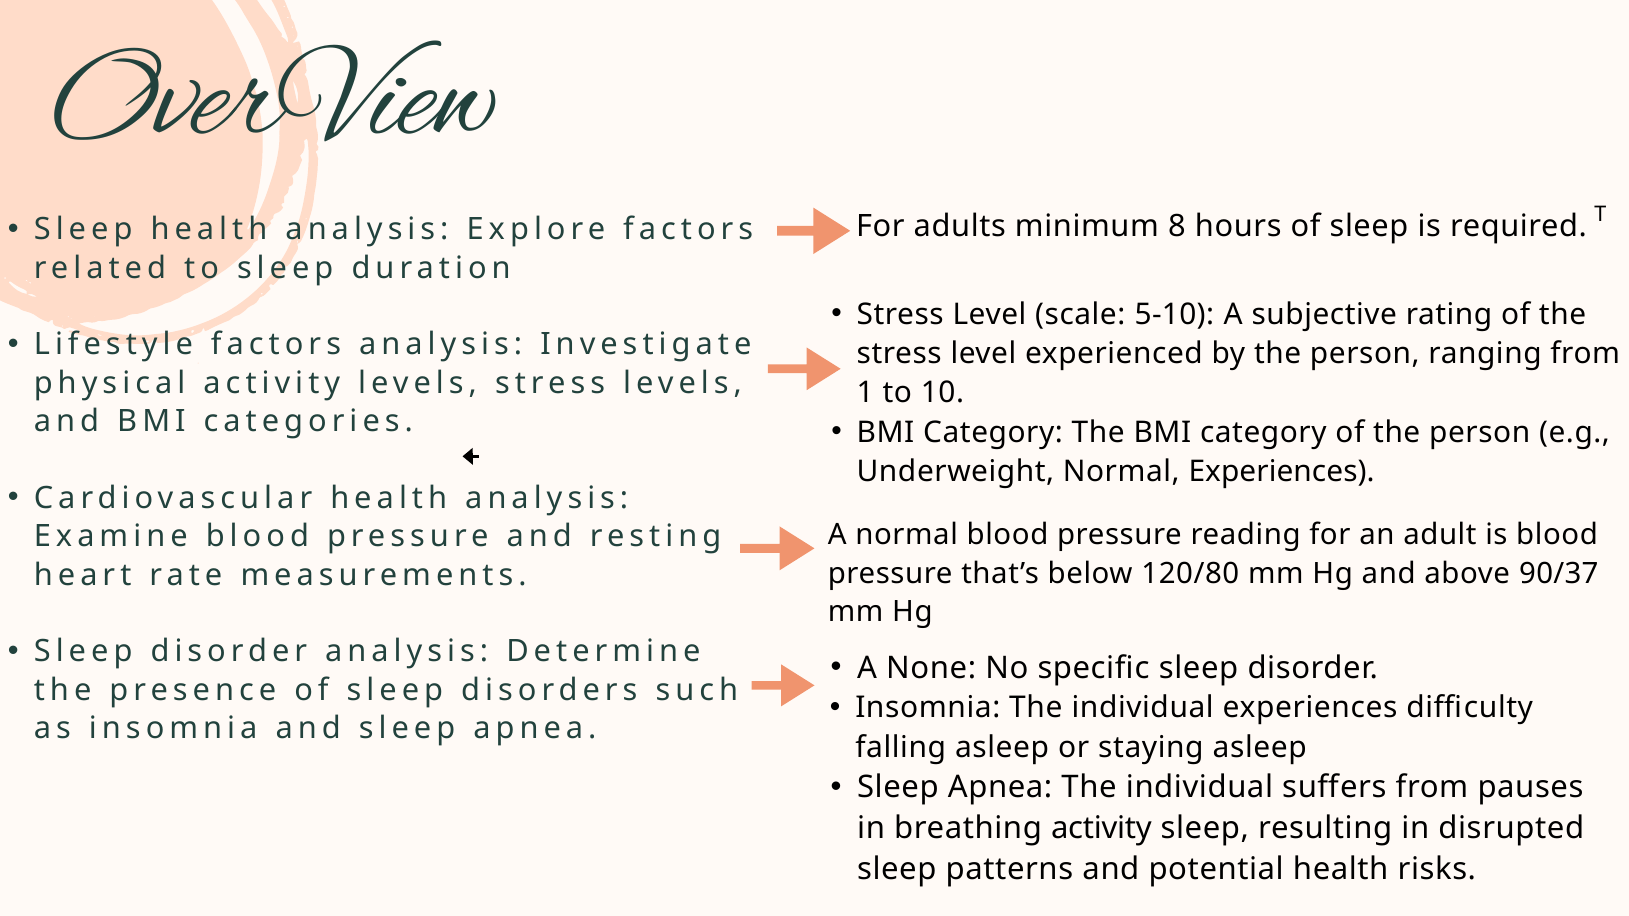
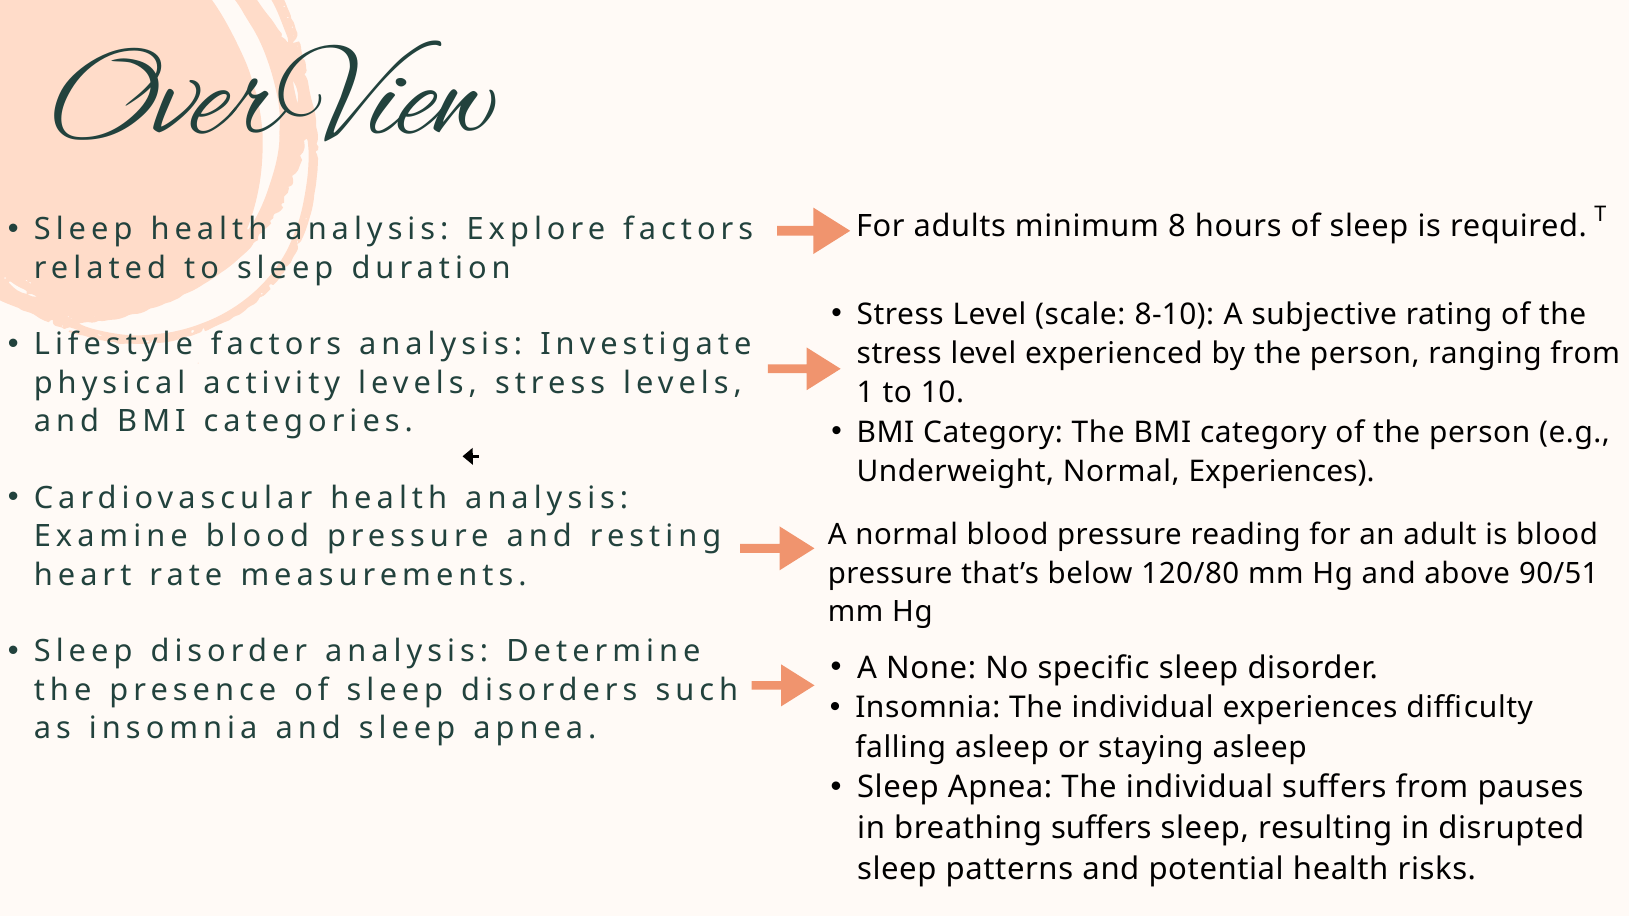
5-10: 5-10 -> 8-10
90/37: 90/37 -> 90/51
breathing activity: activity -> suffers
